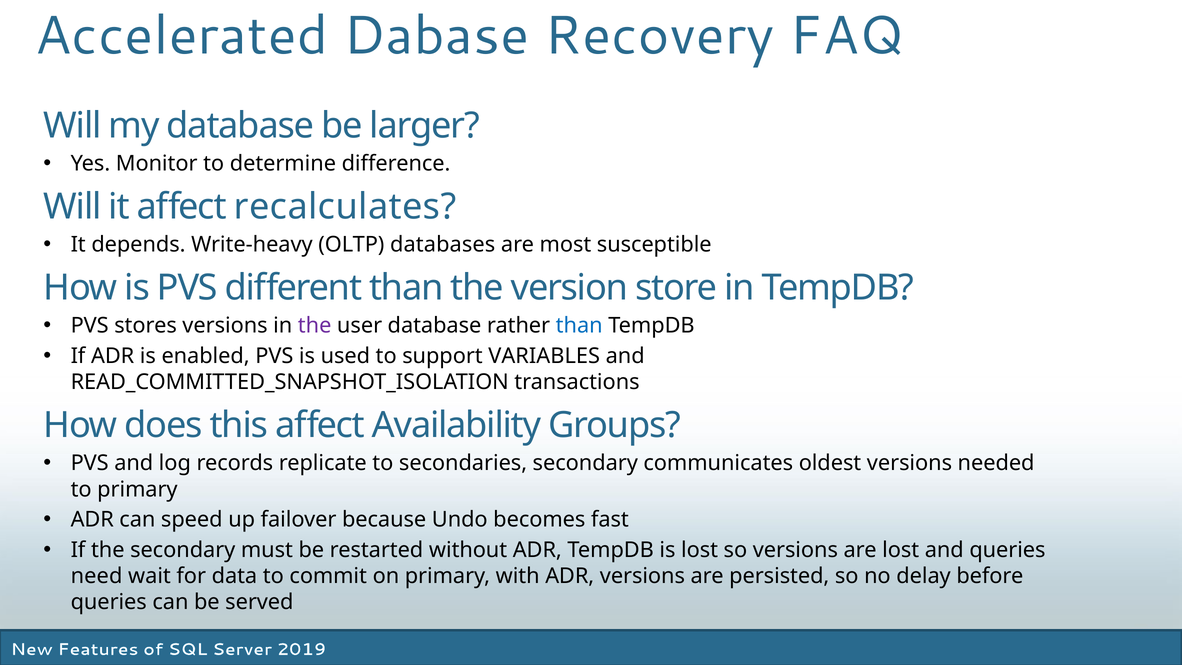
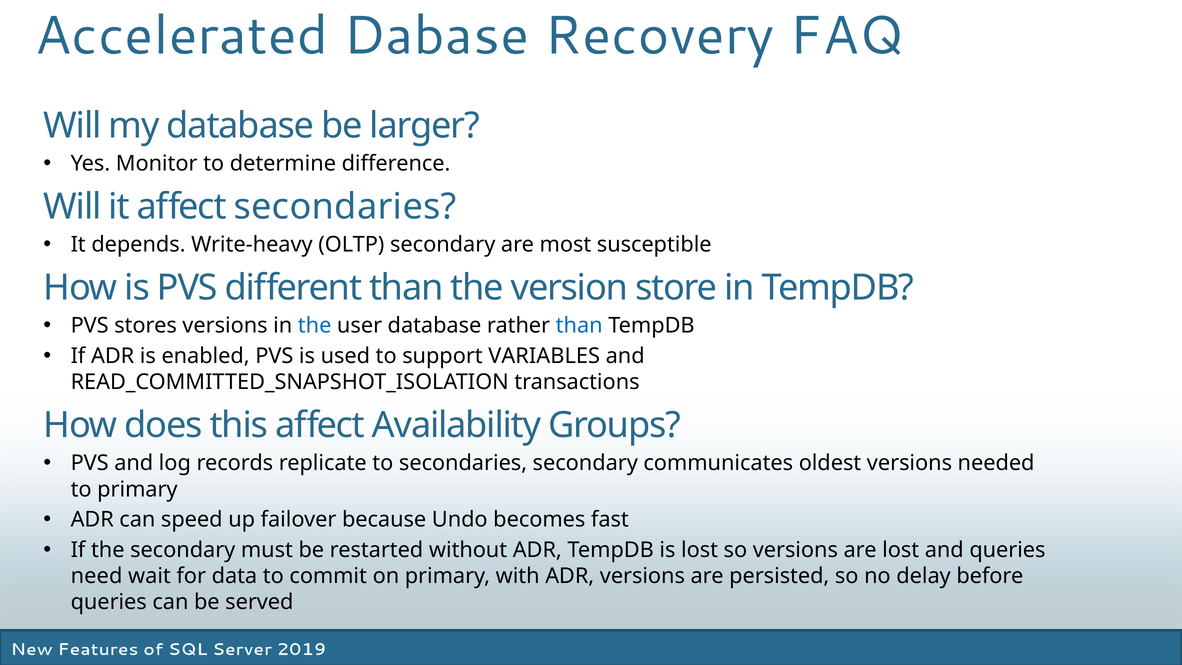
affect recalculates: recalculates -> secondaries
OLTP databases: databases -> secondary
the at (315, 326) colour: purple -> blue
